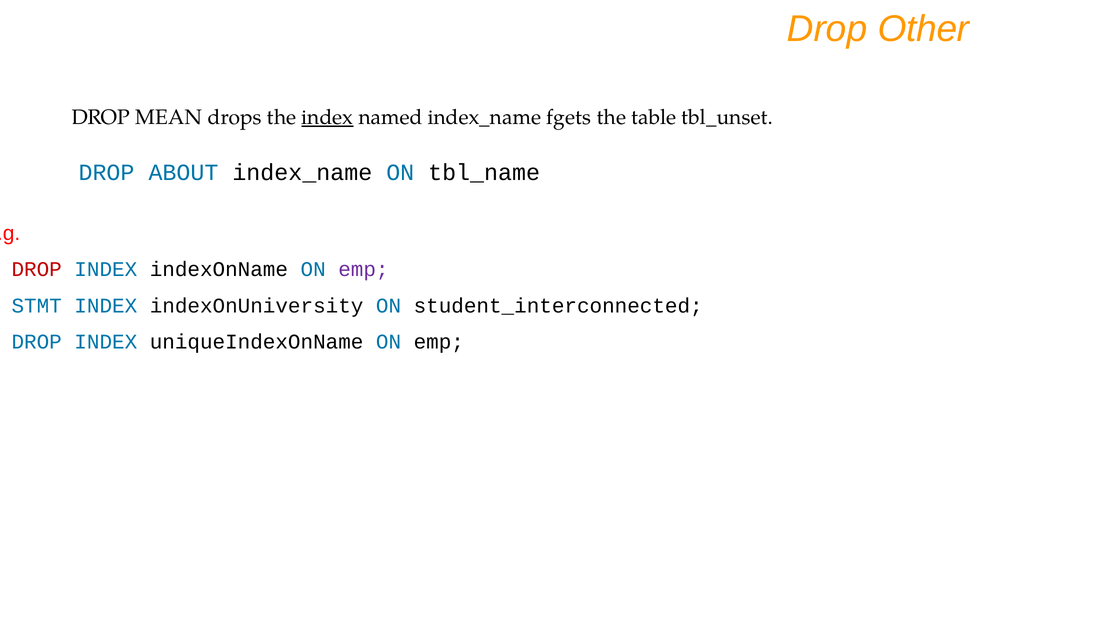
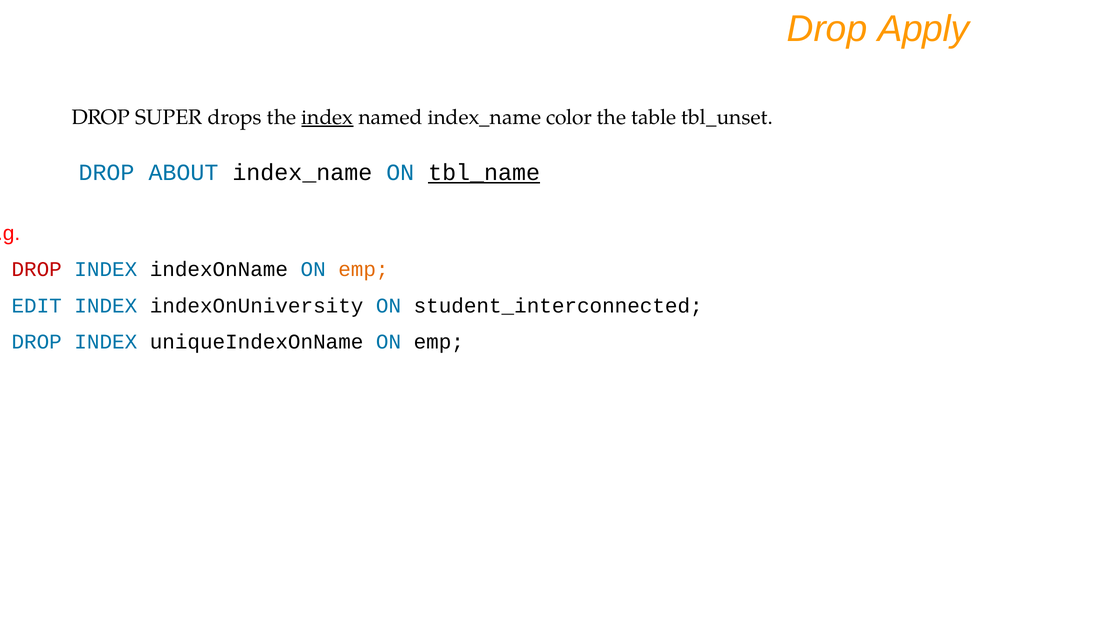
Other: Other -> Apply
MEAN: MEAN -> SUPER
fgets: fgets -> color
tbl_name underline: none -> present
emp at (363, 270) colour: purple -> orange
STMT: STMT -> EDIT
